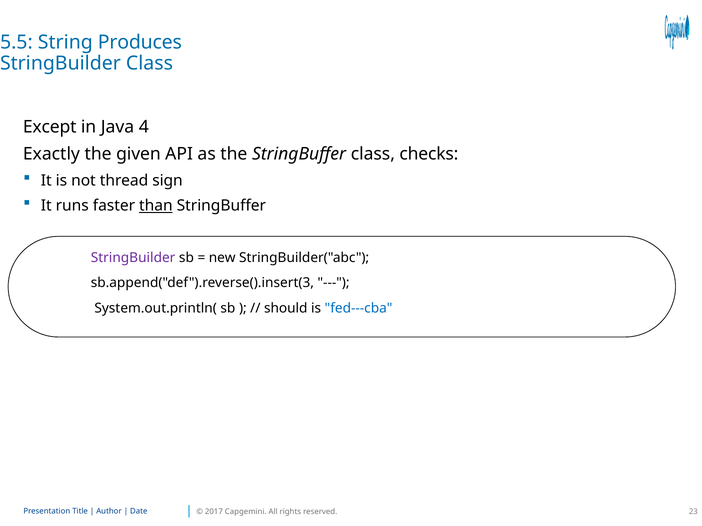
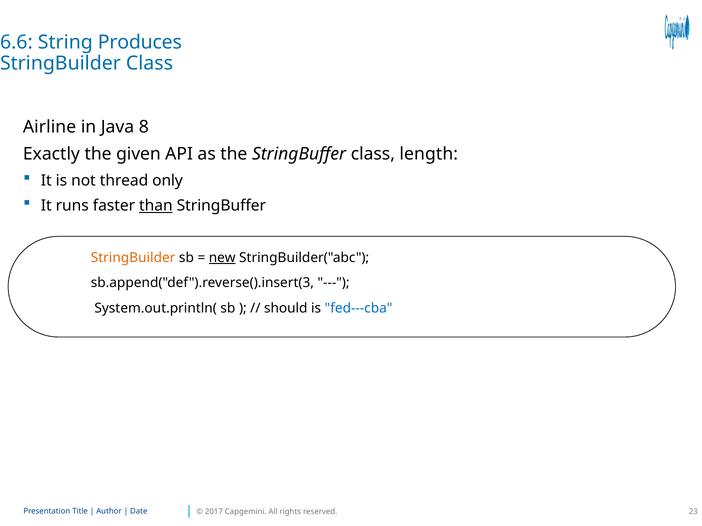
5.5: 5.5 -> 6.6
Except: Except -> Airline
4: 4 -> 8
checks: checks -> length
sign: sign -> only
StringBuilder at (133, 258) colour: purple -> orange
new underline: none -> present
